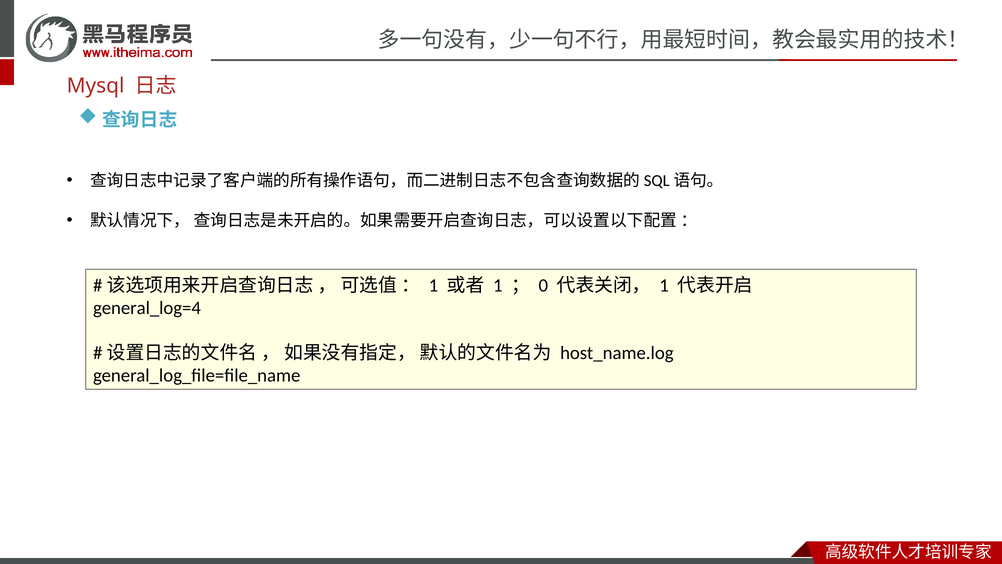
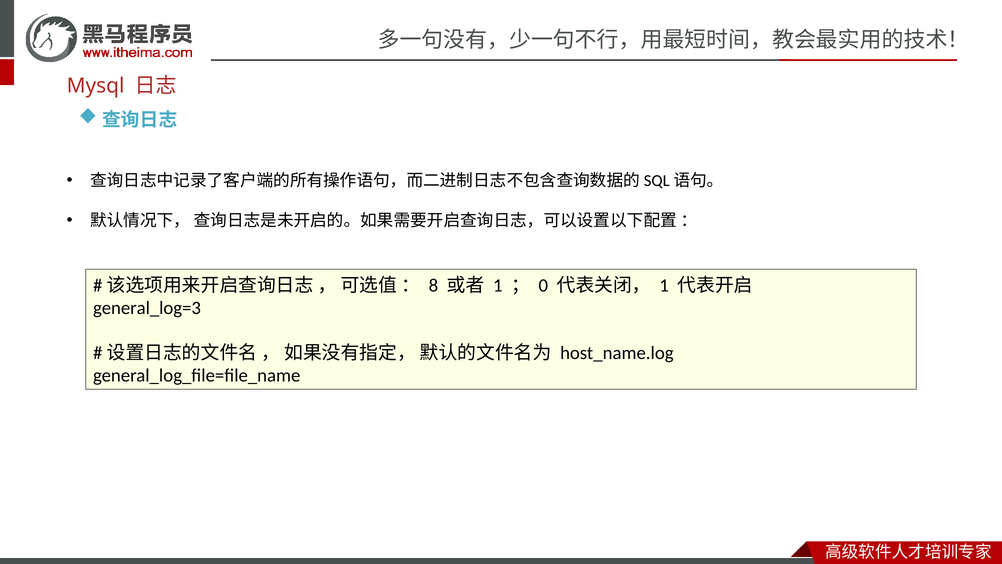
1 at (433, 285): 1 -> 8
general_log=4: general_log=4 -> general_log=3
